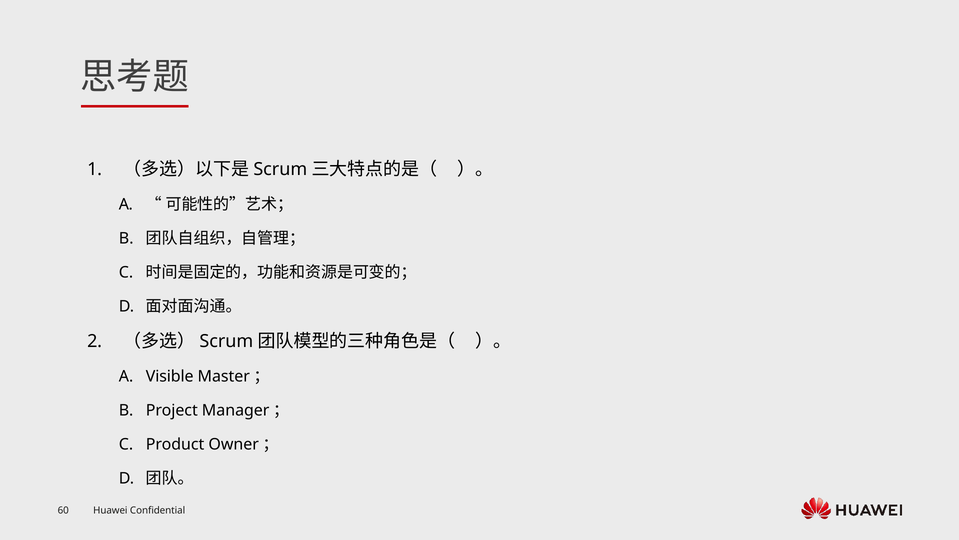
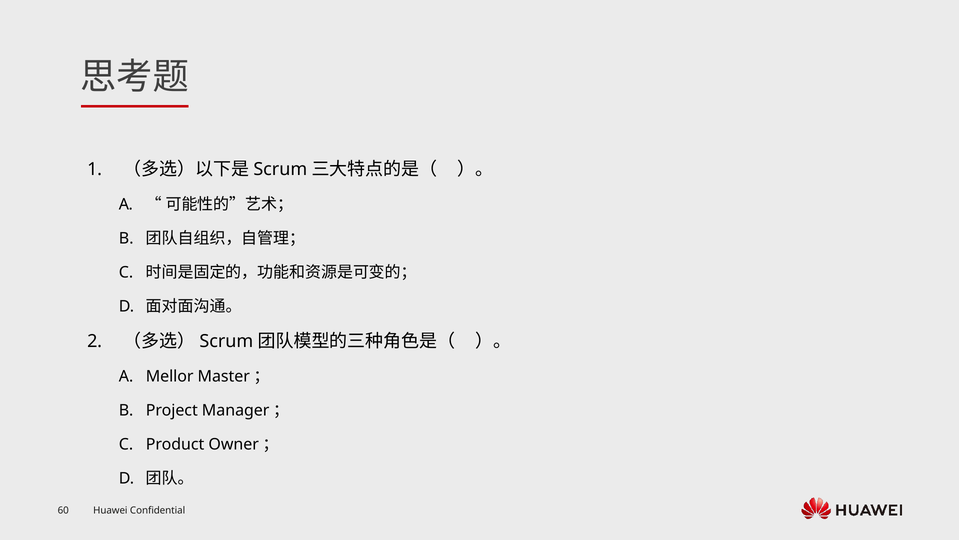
Visible: Visible -> Mellor
